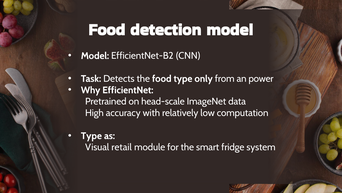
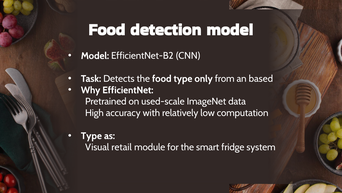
power: power -> based
head-scale: head-scale -> used-scale
